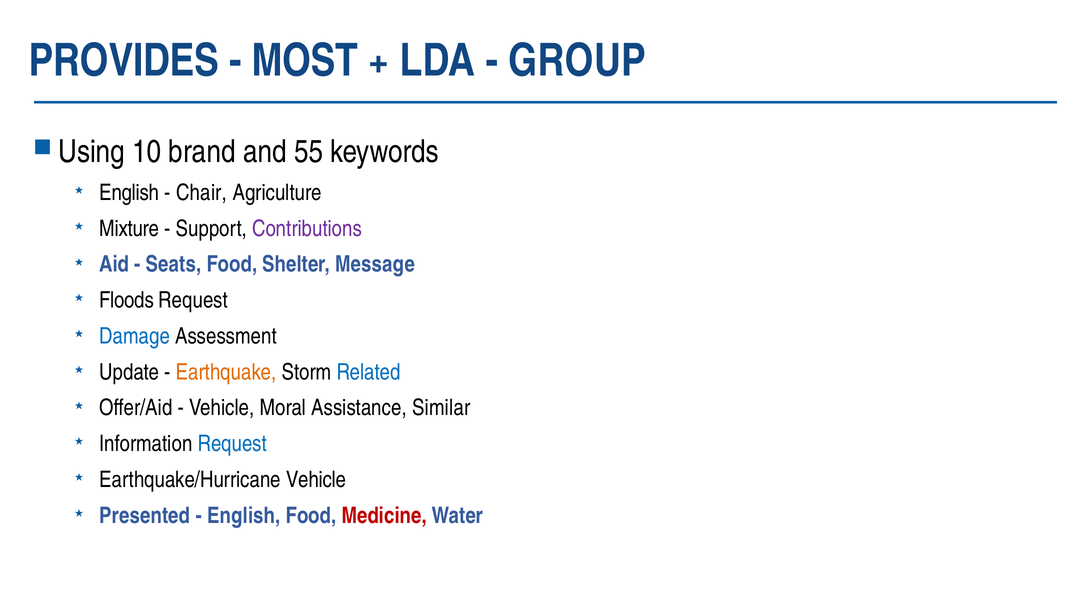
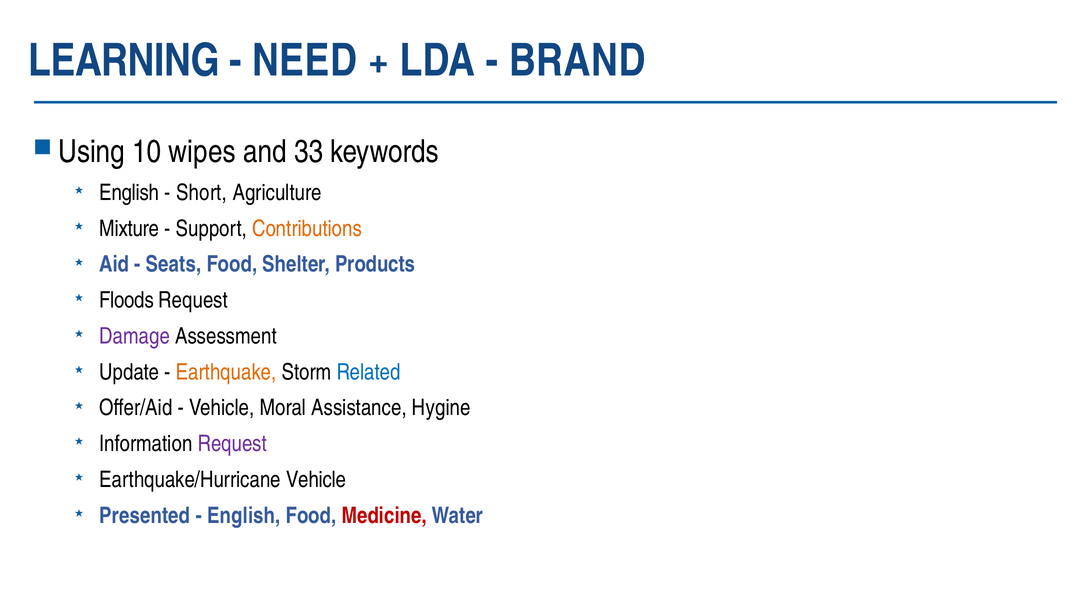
PROVIDES: PROVIDES -> LEARNING
MOST: MOST -> NEED
GROUP: GROUP -> BRAND
brand: brand -> wipes
55: 55 -> 33
Chair: Chair -> Short
Contributions colour: purple -> orange
Message: Message -> Products
Damage colour: blue -> purple
Similar: Similar -> Hygine
Request at (232, 444) colour: blue -> purple
